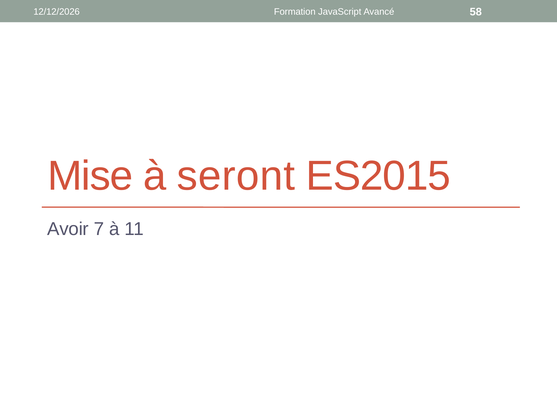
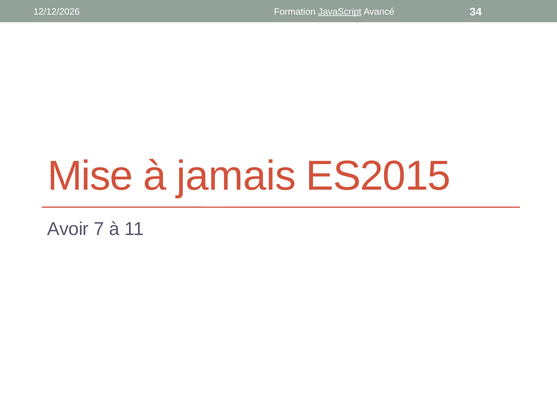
JavaScript underline: none -> present
58: 58 -> 34
seront: seront -> jamais
